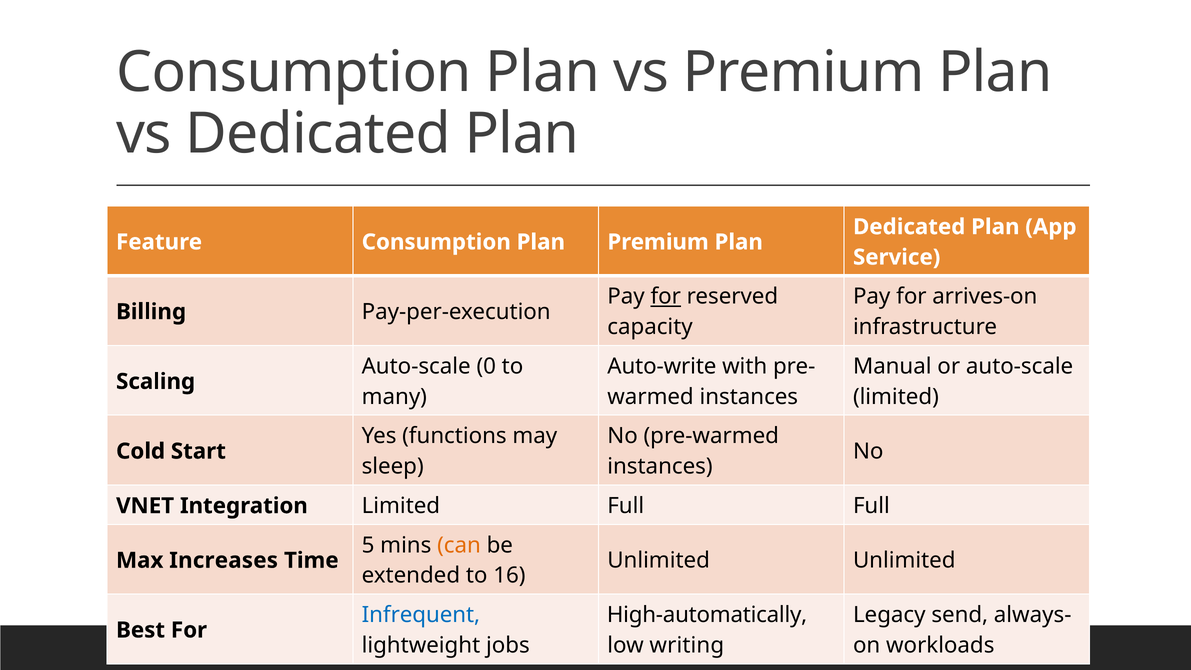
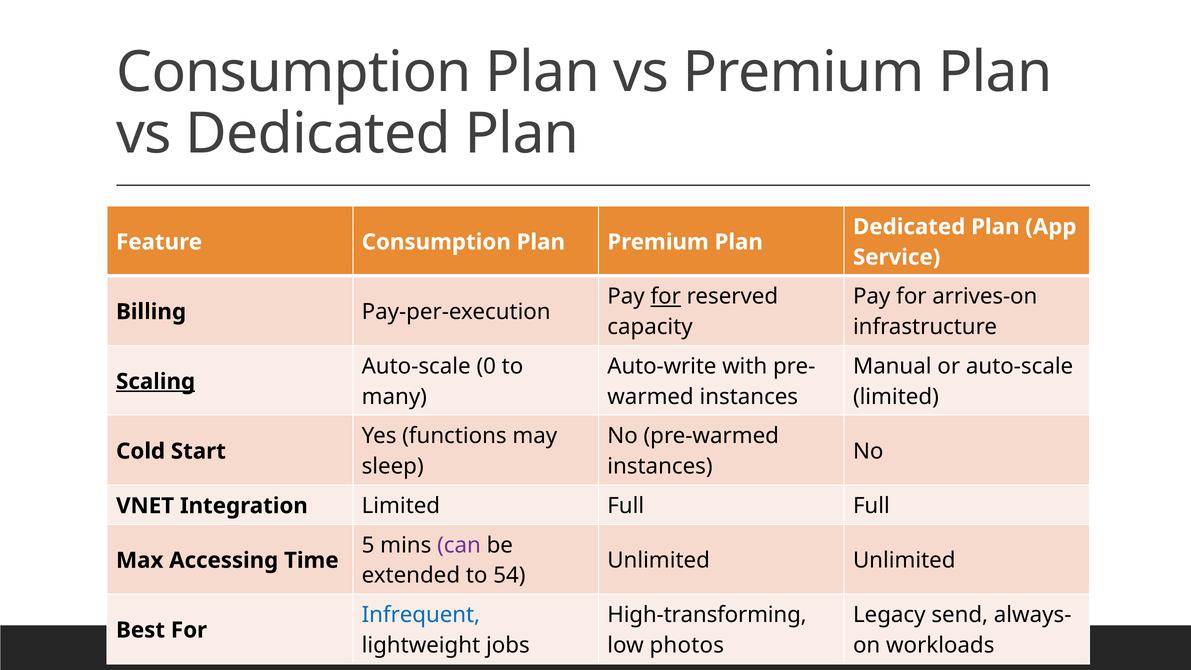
Scaling underline: none -> present
can colour: orange -> purple
Increases: Increases -> Accessing
16: 16 -> 54
High-automatically: High-automatically -> High-transforming
writing: writing -> photos
